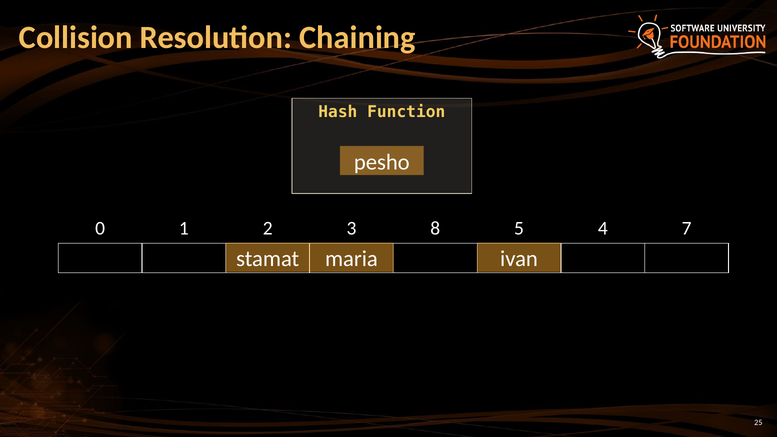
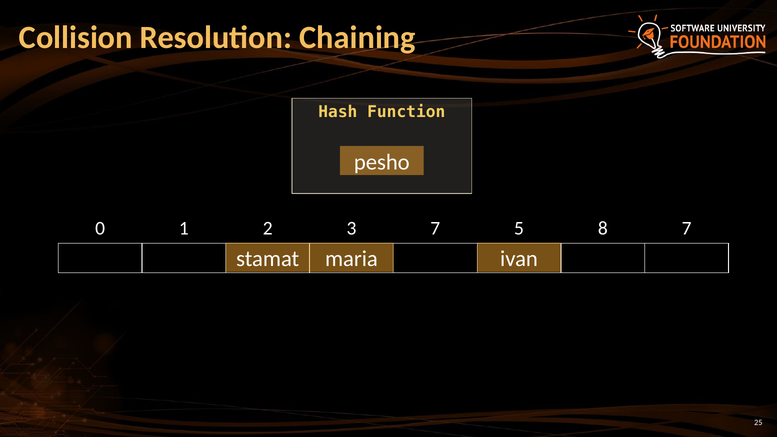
3 8: 8 -> 7
4: 4 -> 8
